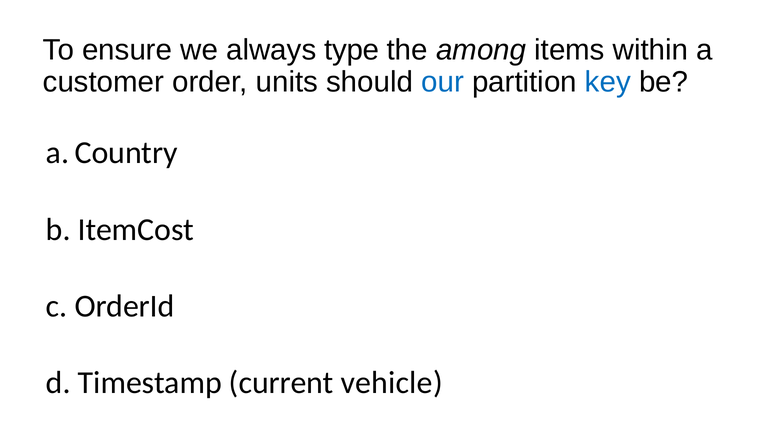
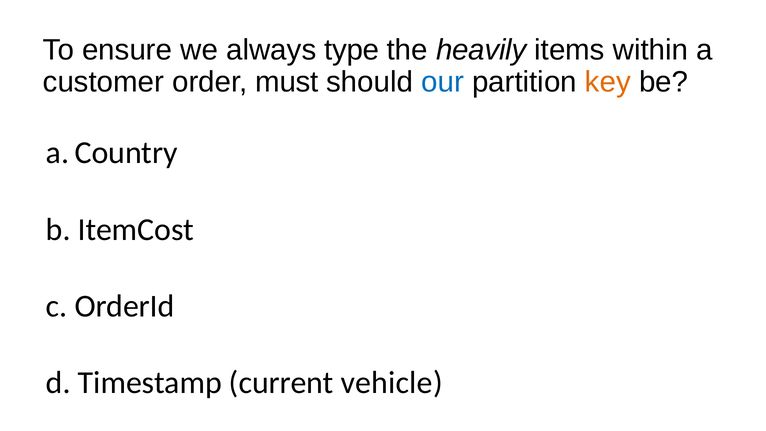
among: among -> heavily
units: units -> must
key colour: blue -> orange
